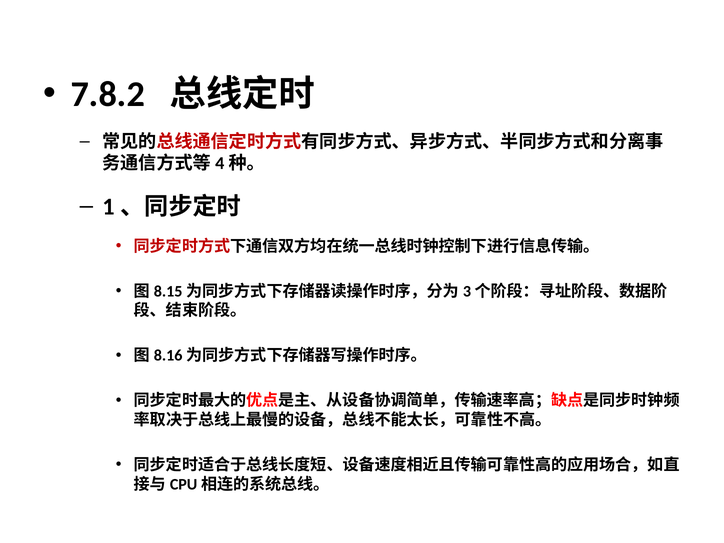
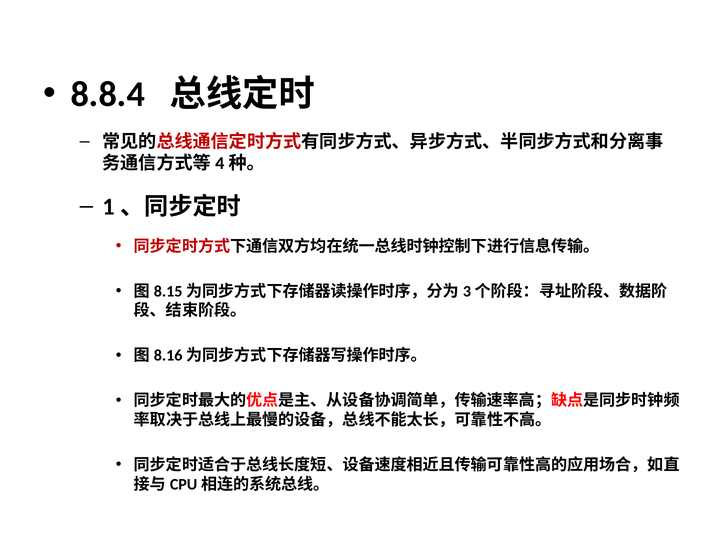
7.8.2: 7.8.2 -> 8.8.4
